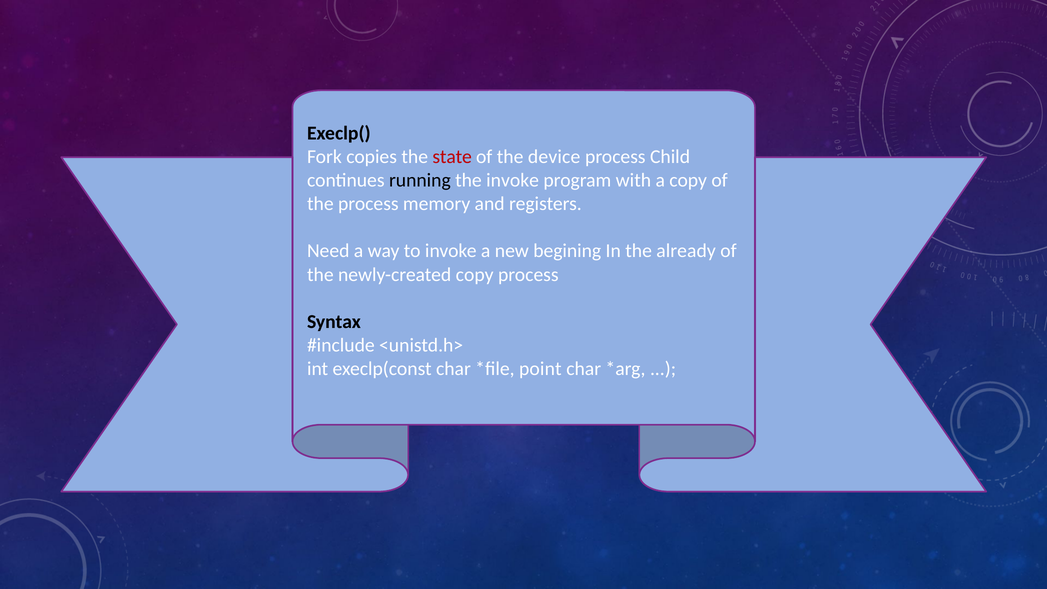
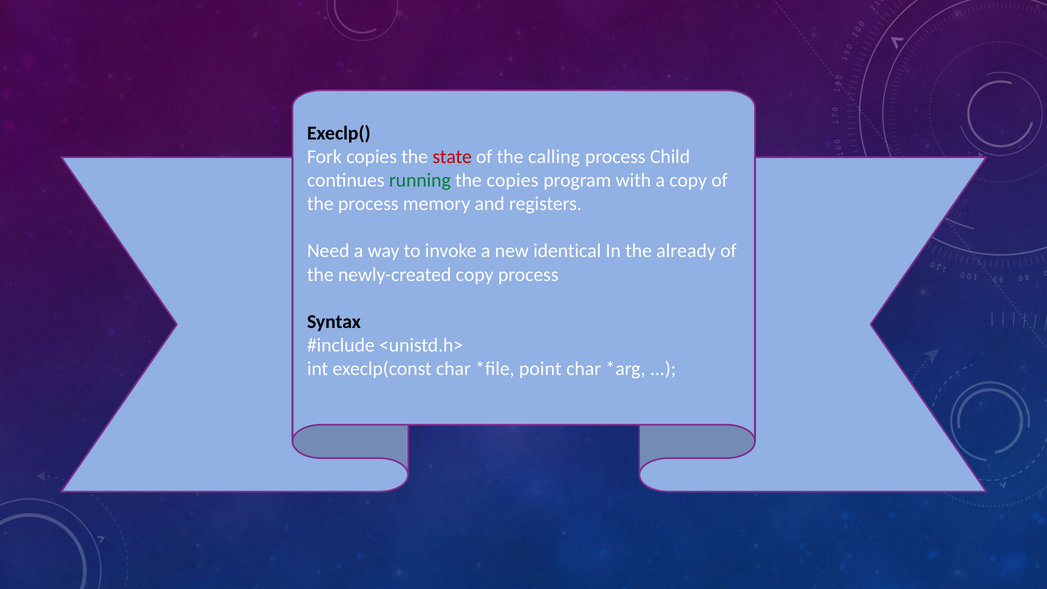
device: device -> calling
running colour: black -> green
the invoke: invoke -> copies
begining: begining -> identical
